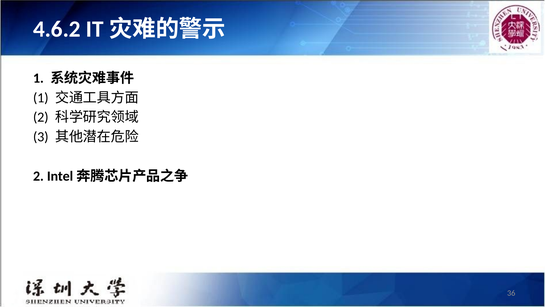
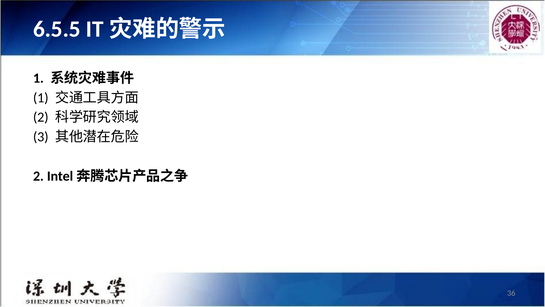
4.6.2: 4.6.2 -> 6.5.5
